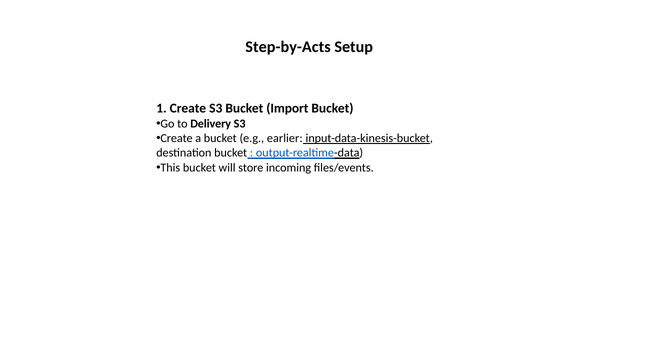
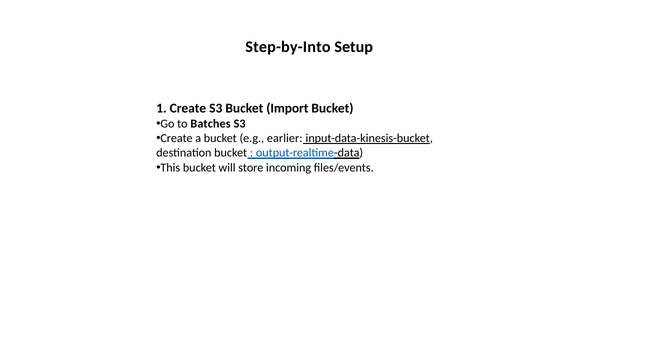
Step-by-Acts: Step-by-Acts -> Step-by-Into
Delivery: Delivery -> Batches
